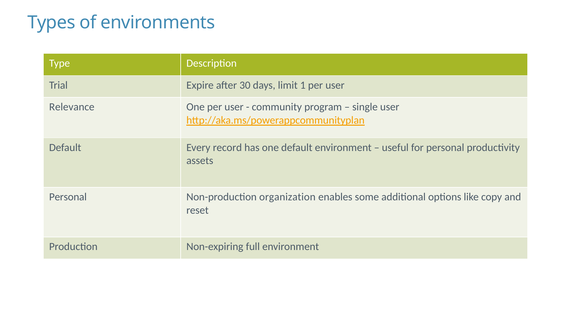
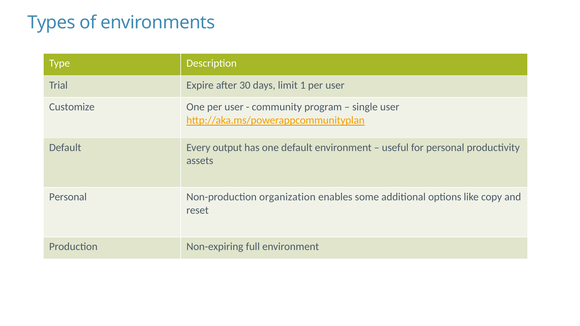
Relevance: Relevance -> Customize
record: record -> output
